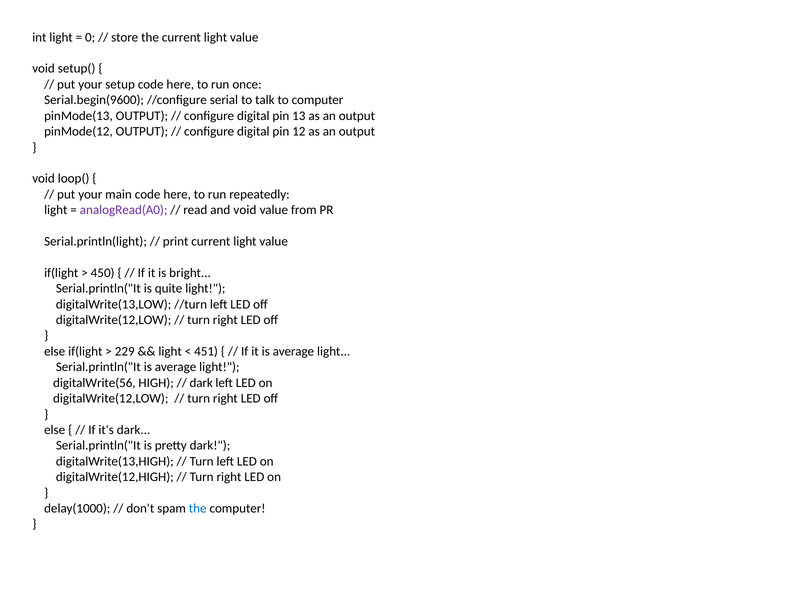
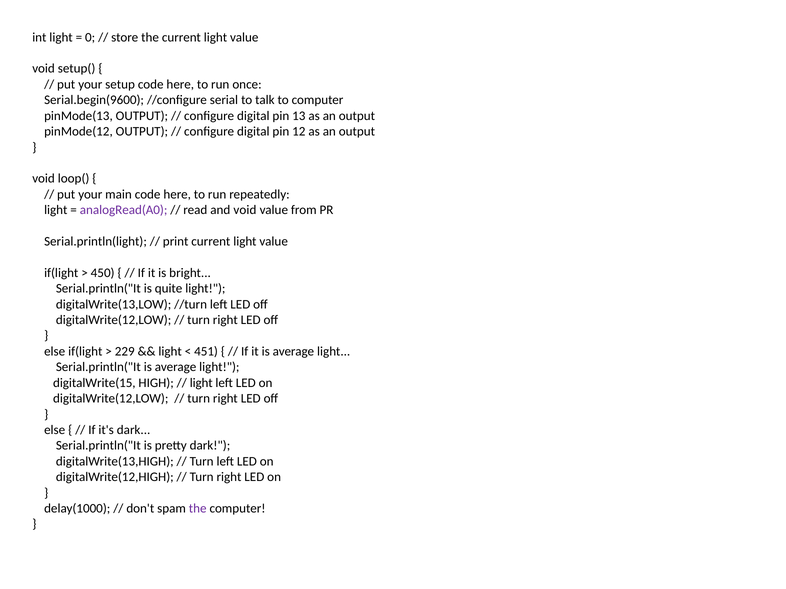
digitalWrite(56: digitalWrite(56 -> digitalWrite(15
dark at (201, 383): dark -> light
the at (198, 509) colour: blue -> purple
